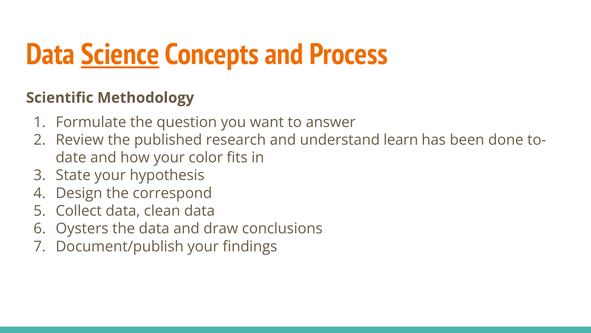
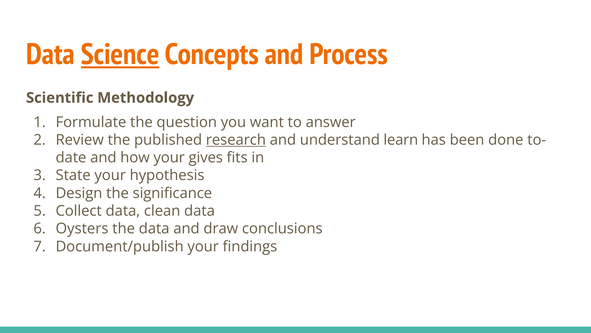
research underline: none -> present
color: color -> gives
correspond: correspond -> significance
